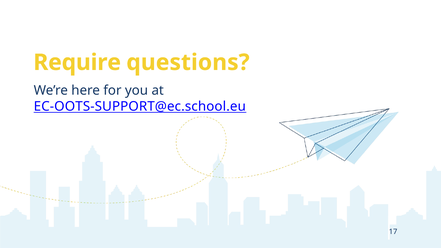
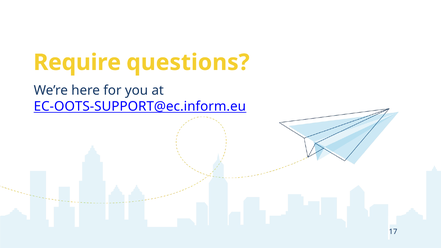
EC-OOTS-SUPPORT@ec.school.eu: EC-OOTS-SUPPORT@ec.school.eu -> EC-OOTS-SUPPORT@ec.inform.eu
